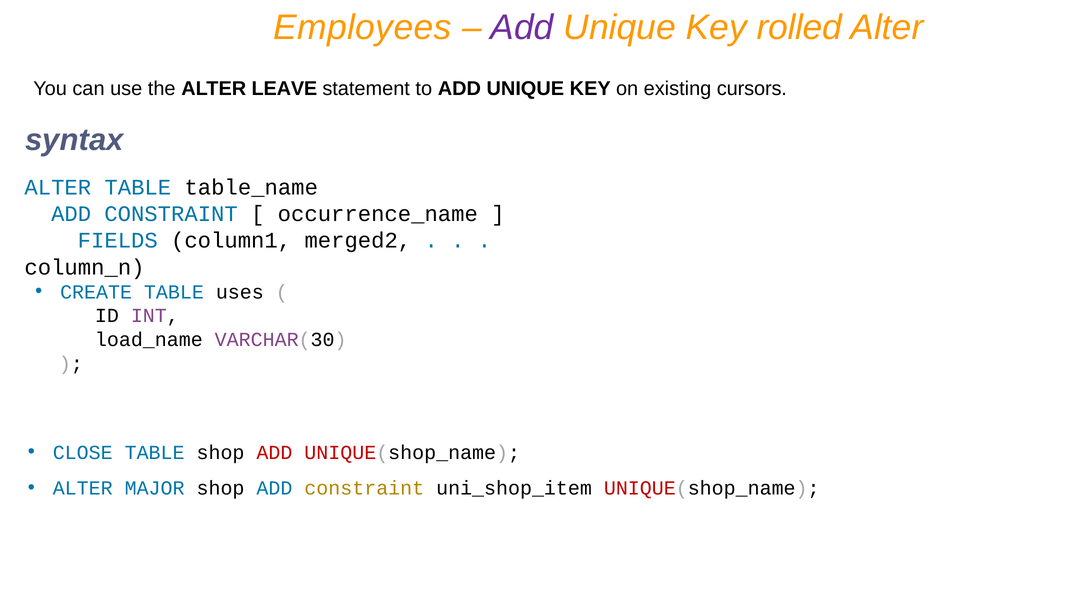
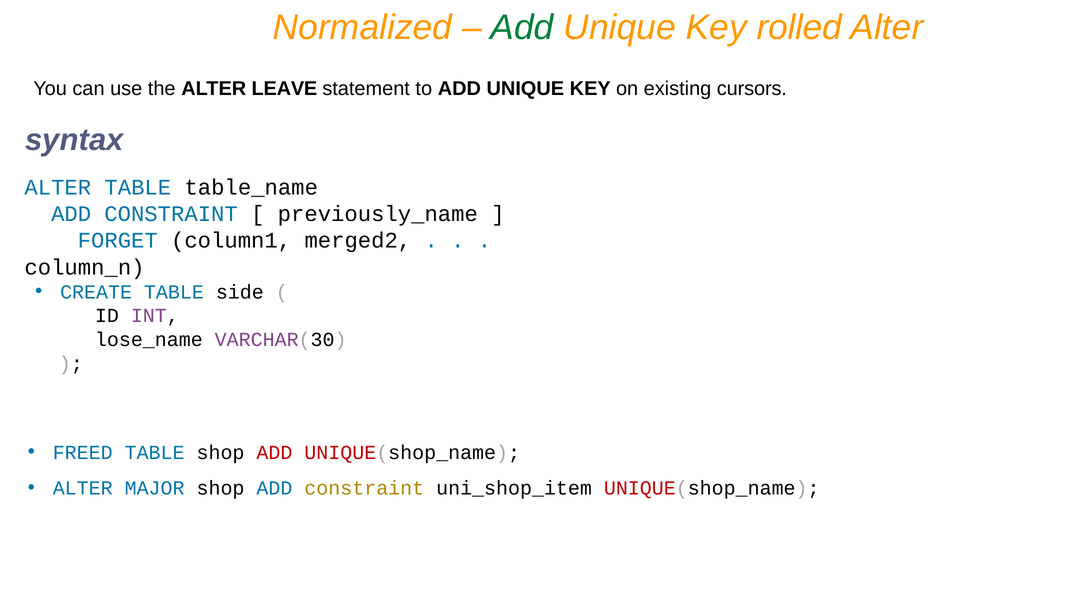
Employees: Employees -> Normalized
Add at (522, 28) colour: purple -> green
occurrence_name: occurrence_name -> previously_name
FIELDS: FIELDS -> FORGET
uses: uses -> side
load_name: load_name -> lose_name
CLOSE: CLOSE -> FREED
